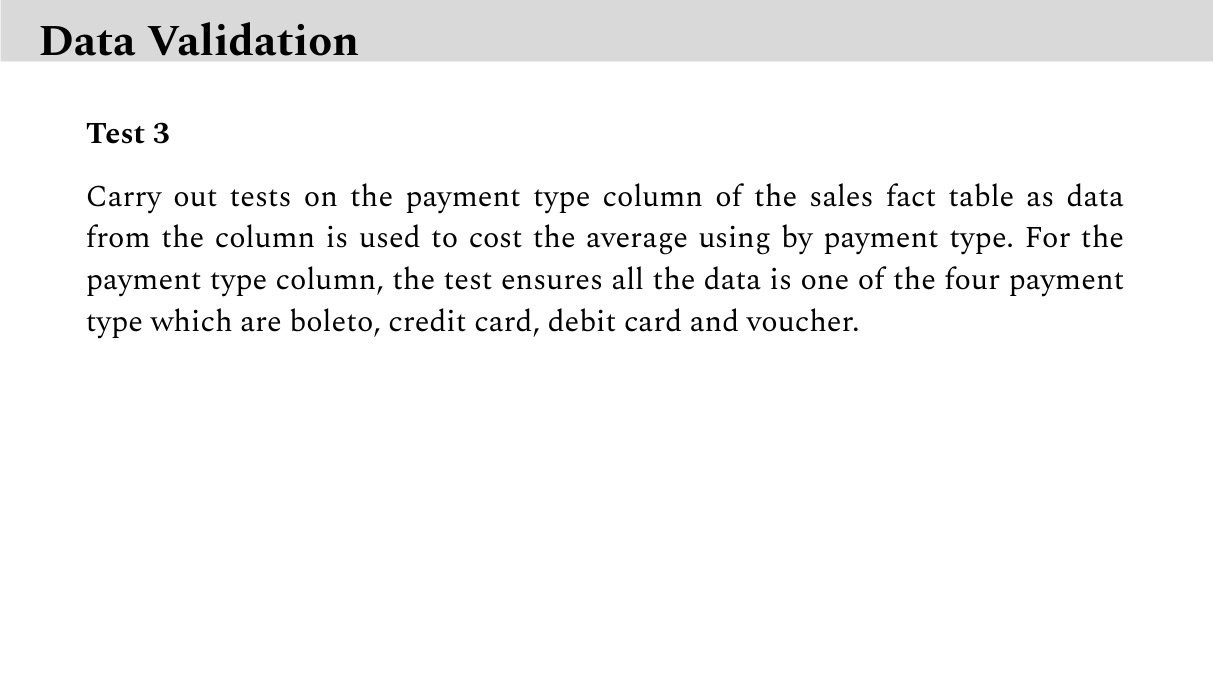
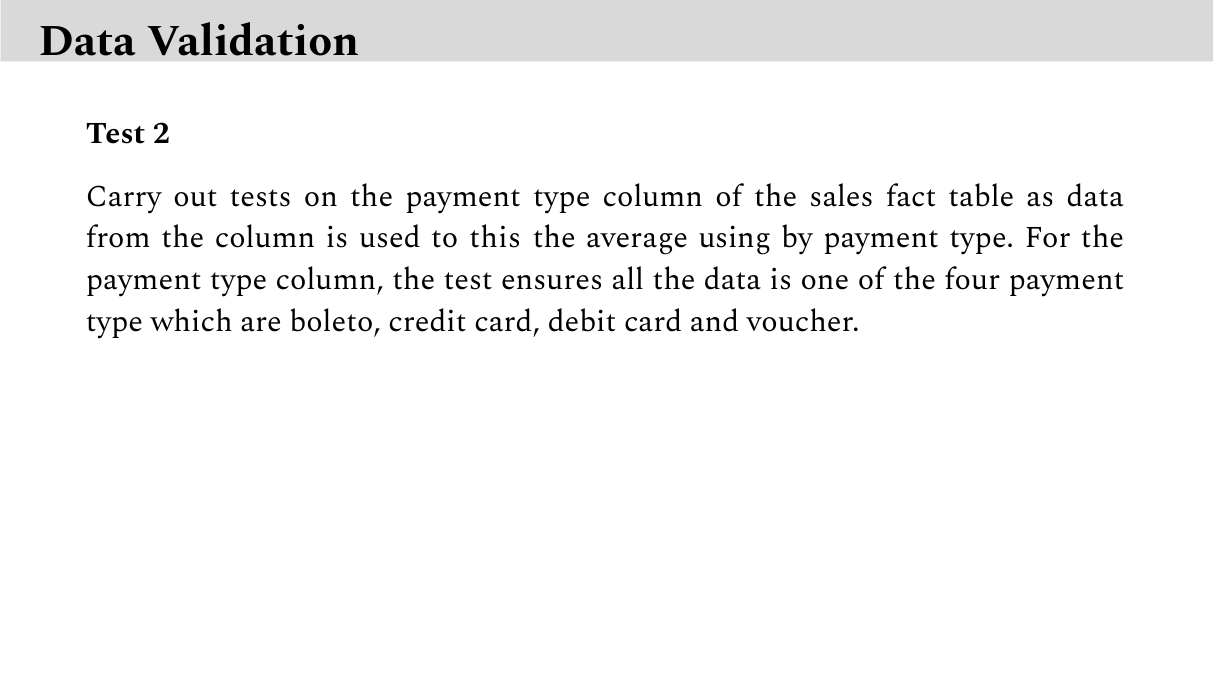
3: 3 -> 2
cost: cost -> this
